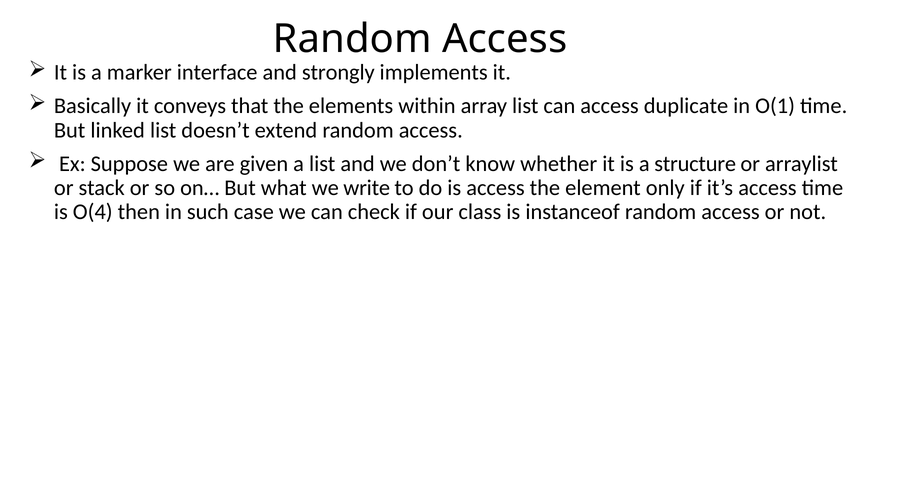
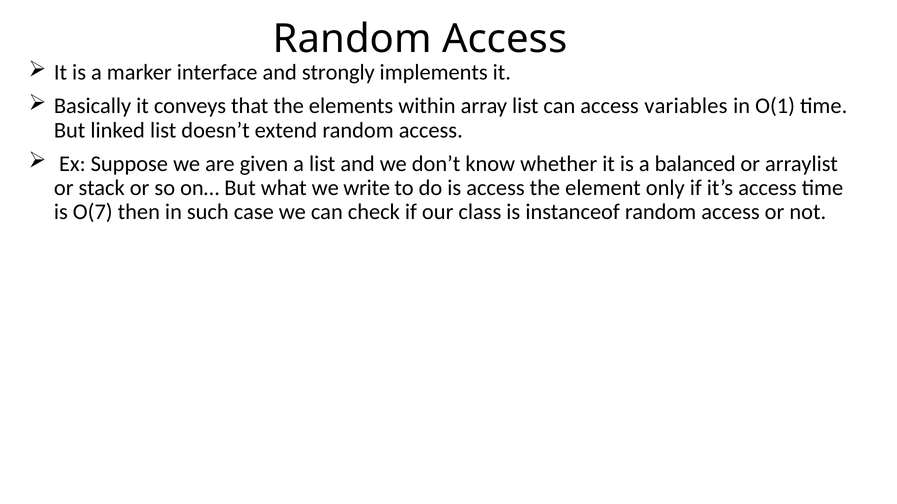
duplicate: duplicate -> variables
structure: structure -> balanced
O(4: O(4 -> O(7
